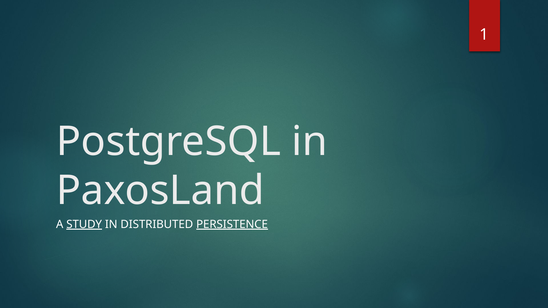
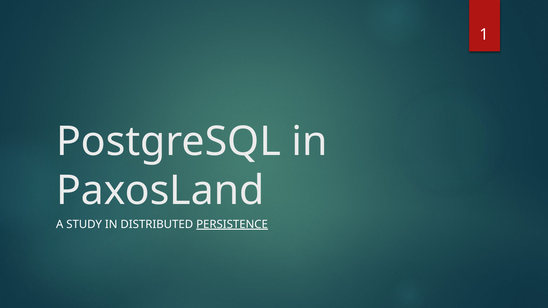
STUDY underline: present -> none
